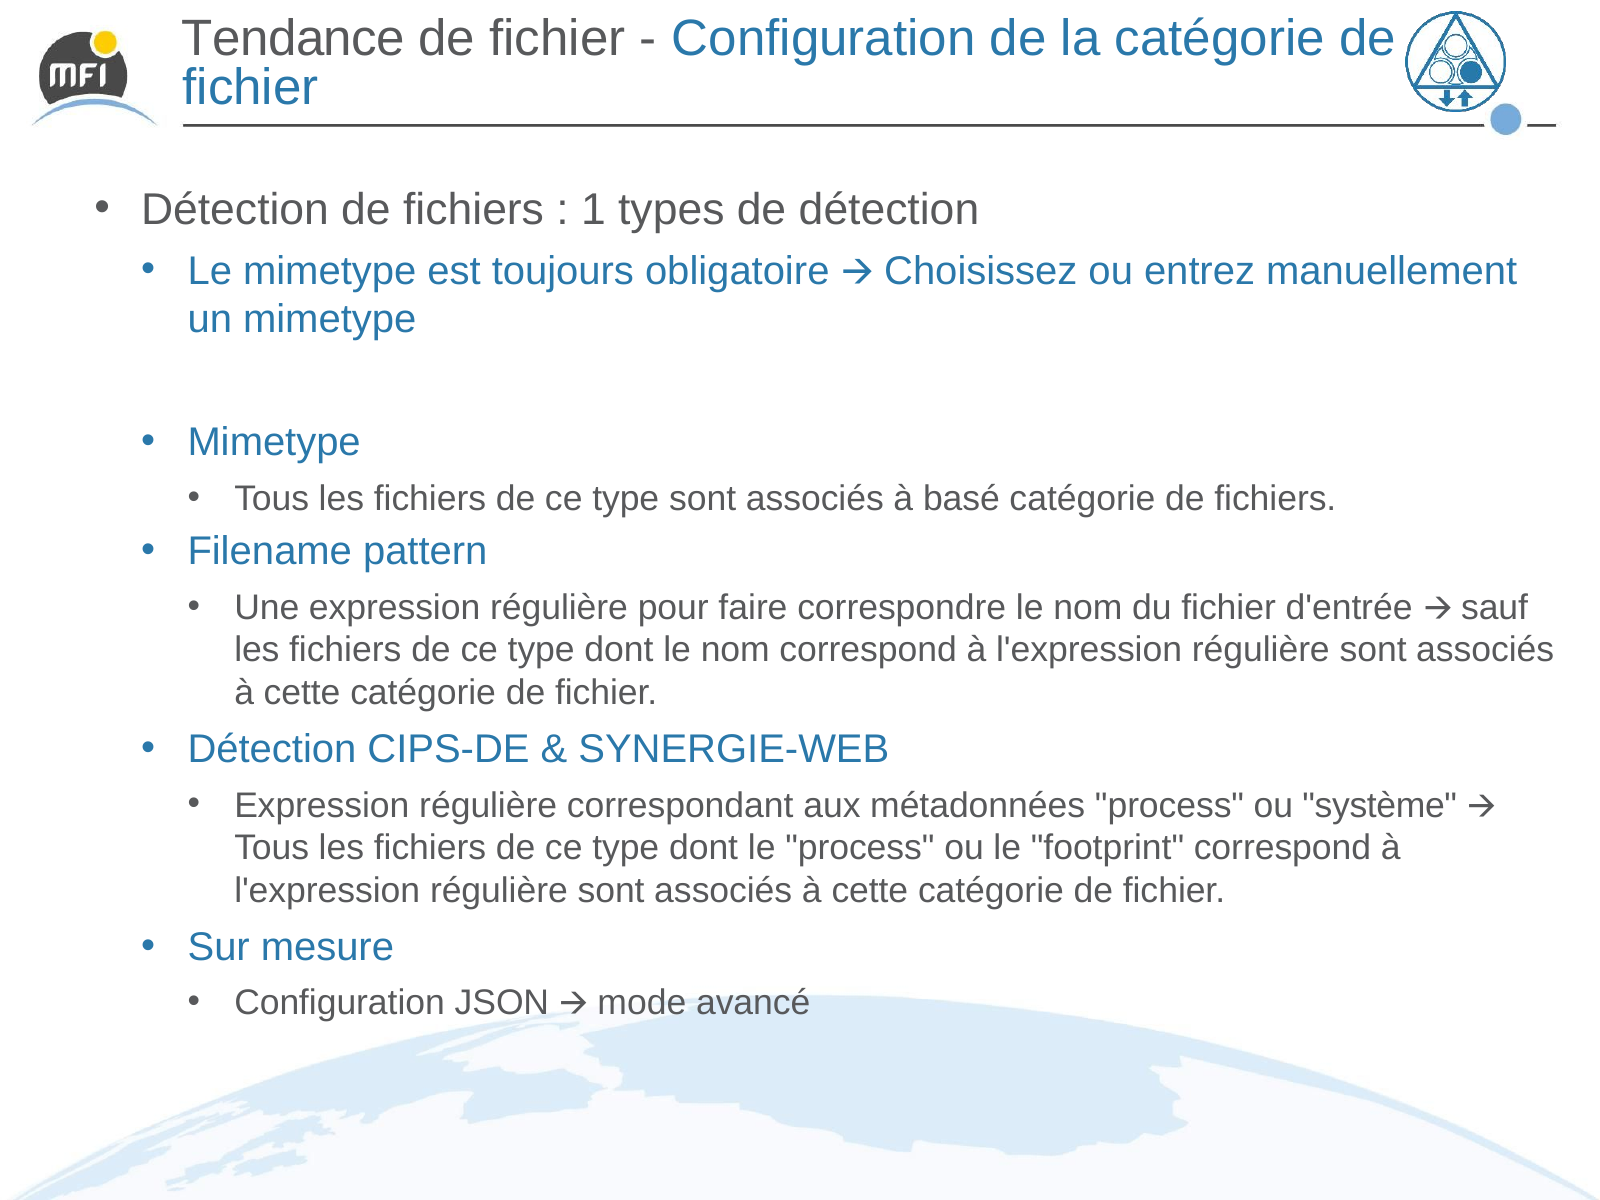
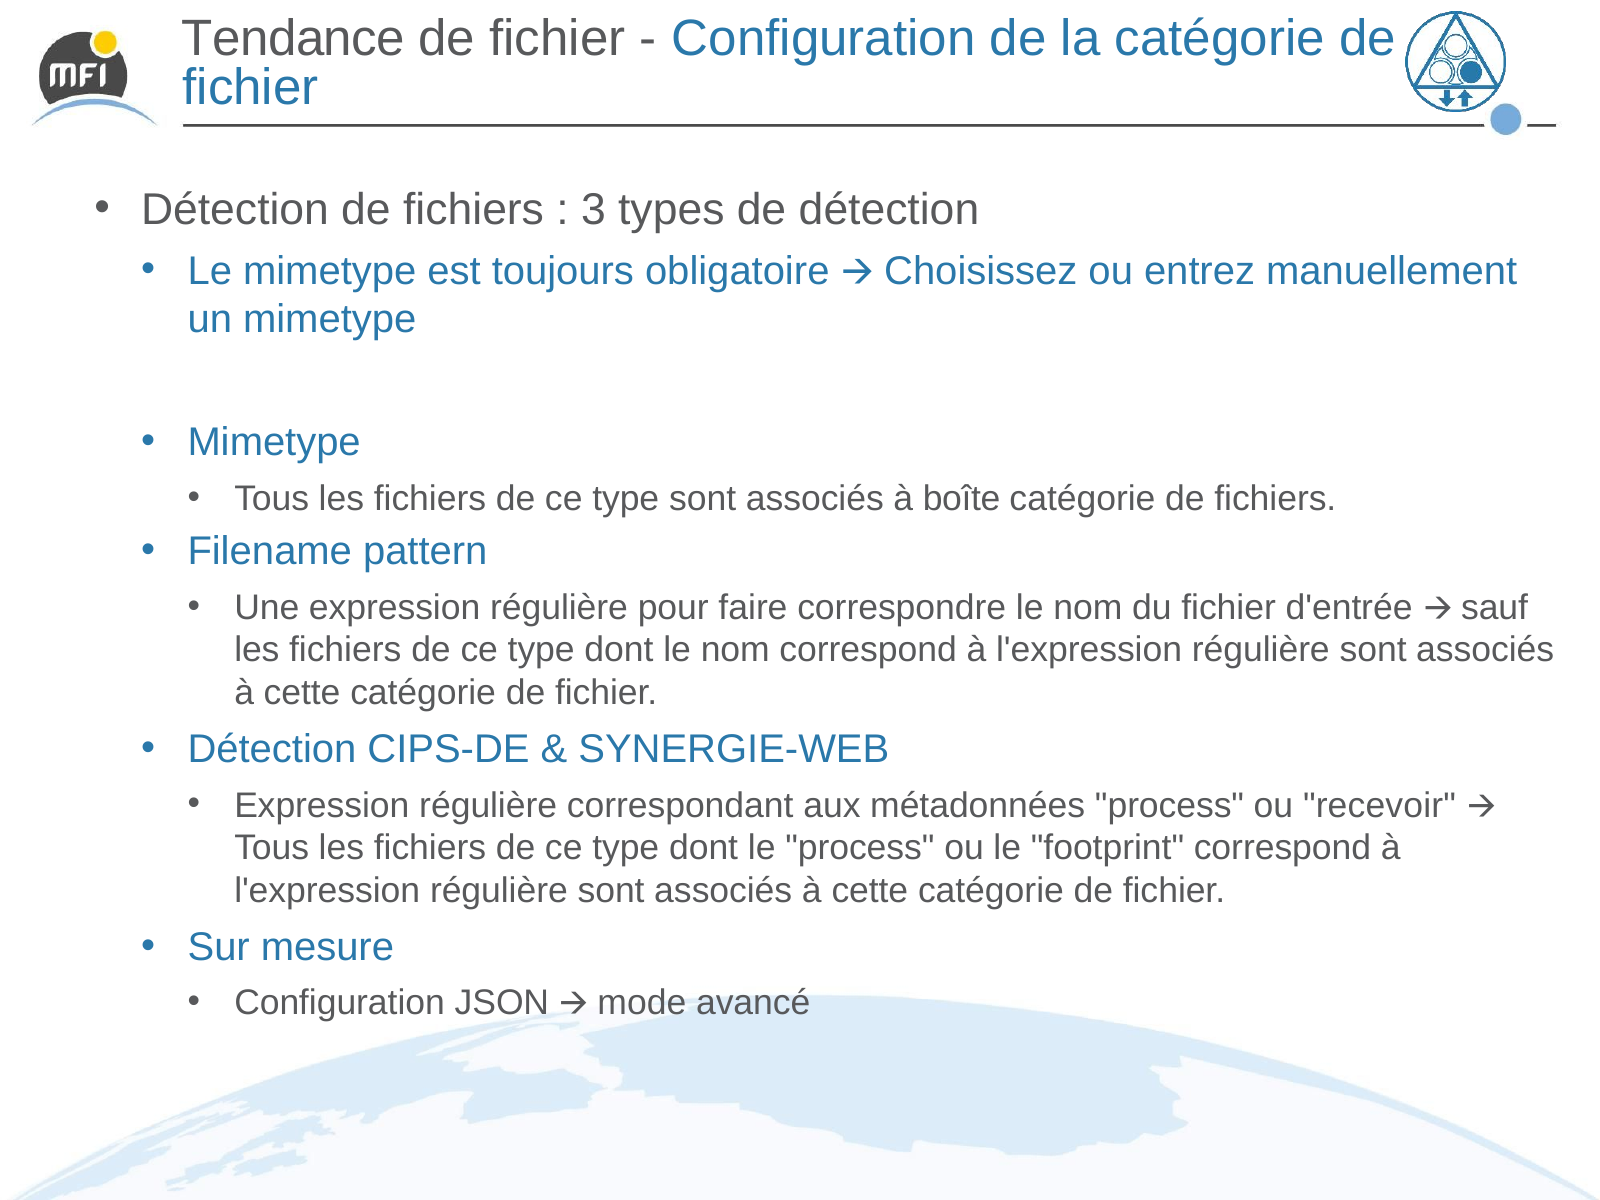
1: 1 -> 3
basé: basé -> boîte
système: système -> recevoir
